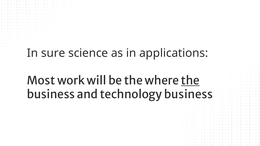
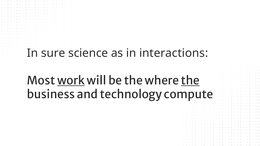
applications: applications -> interactions
work underline: none -> present
technology business: business -> compute
